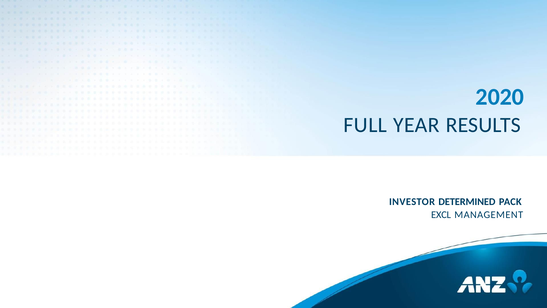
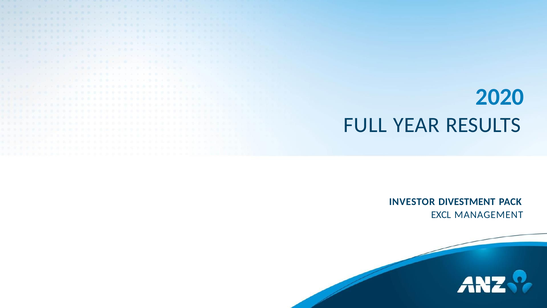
DETERMINED: DETERMINED -> DIVESTMENT
